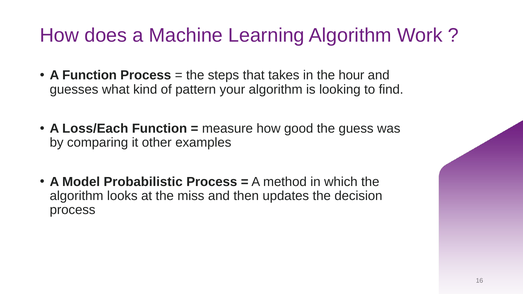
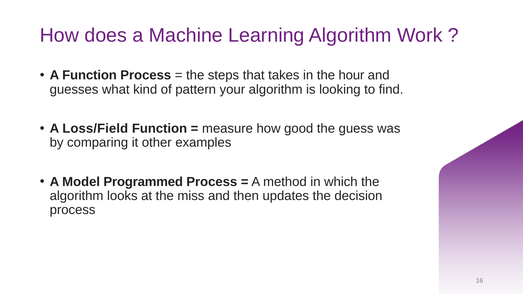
Loss/Each: Loss/Each -> Loss/Field
Probabilistic: Probabilistic -> Programmed
